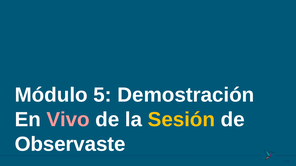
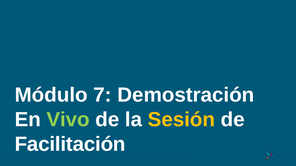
5: 5 -> 7
Vivo colour: pink -> light green
Observaste: Observaste -> Facilitación
